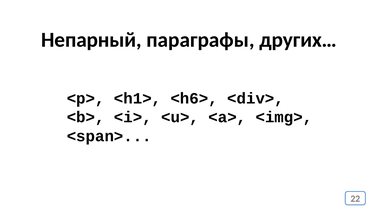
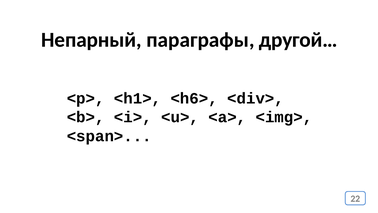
других…: других… -> другой…
